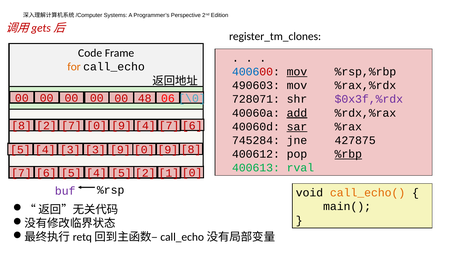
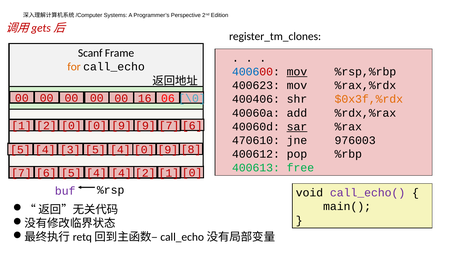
Code: Code -> Scanf
490603: 490603 -> 400623
48: 48 -> 16
728071: 728071 -> 400406
$0x3f,%rdx colour: purple -> orange
add underline: present -> none
8: 8 -> 1
2 7: 7 -> 0
9 4: 4 -> 9
745284: 745284 -> 470610
427875: 427875 -> 976003
3 3: 3 -> 5
9 at (120, 150): 9 -> 4
%rbp underline: present -> none
rval: rval -> free
5 at (121, 173): 5 -> 4
call_echo( colour: orange -> purple
